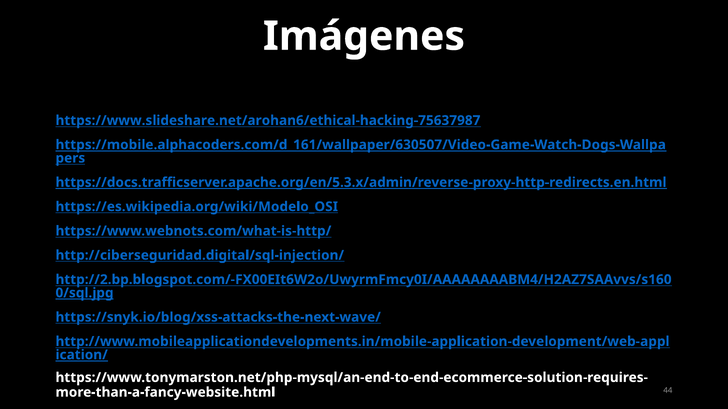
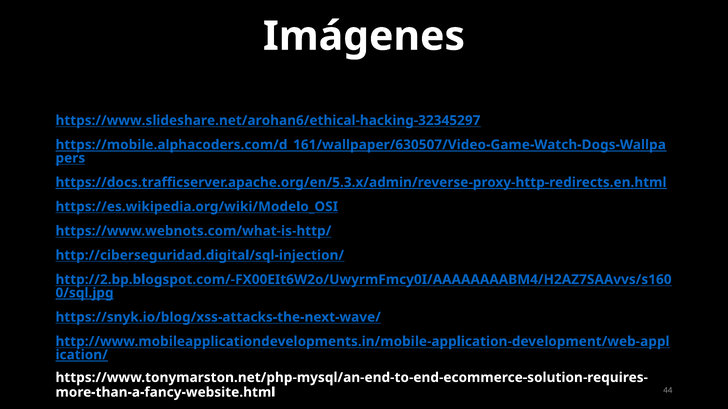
https://www.slideshare.net/arohan6/ethical-hacking-75637987: https://www.slideshare.net/arohan6/ethical-hacking-75637987 -> https://www.slideshare.net/arohan6/ethical-hacking-32345297
